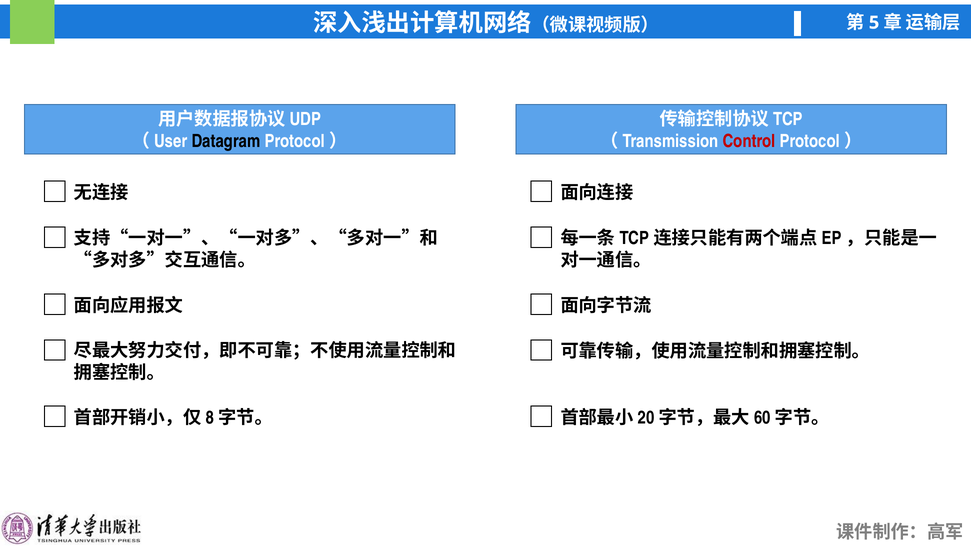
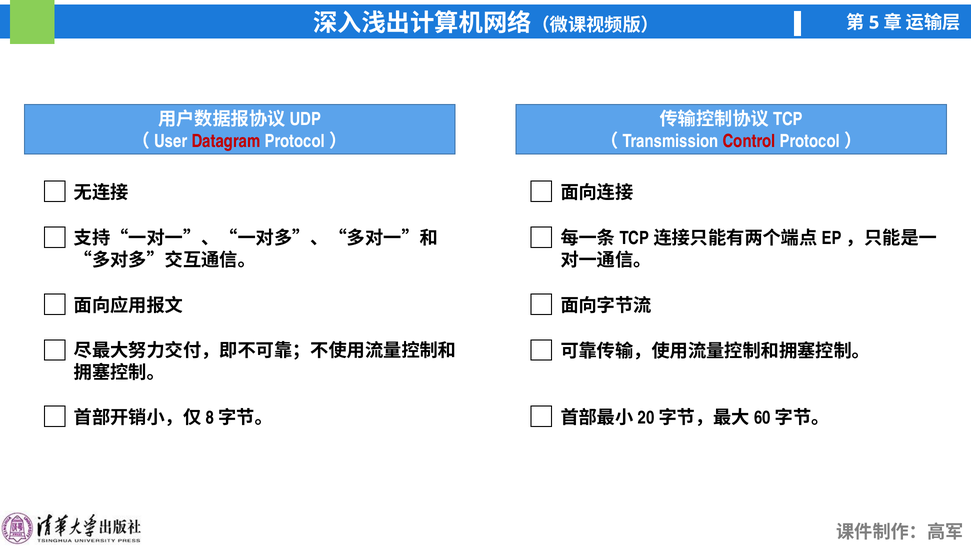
Datagram colour: black -> red
